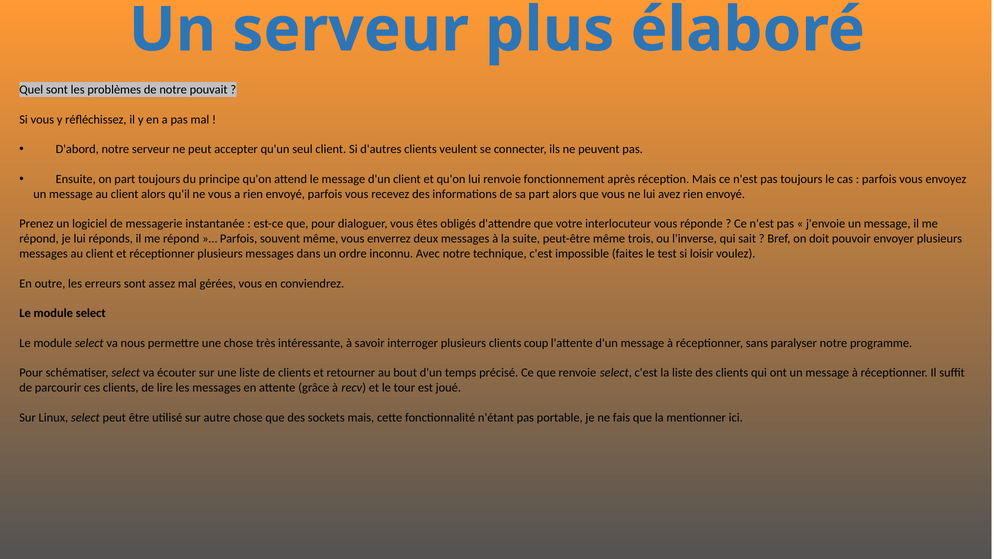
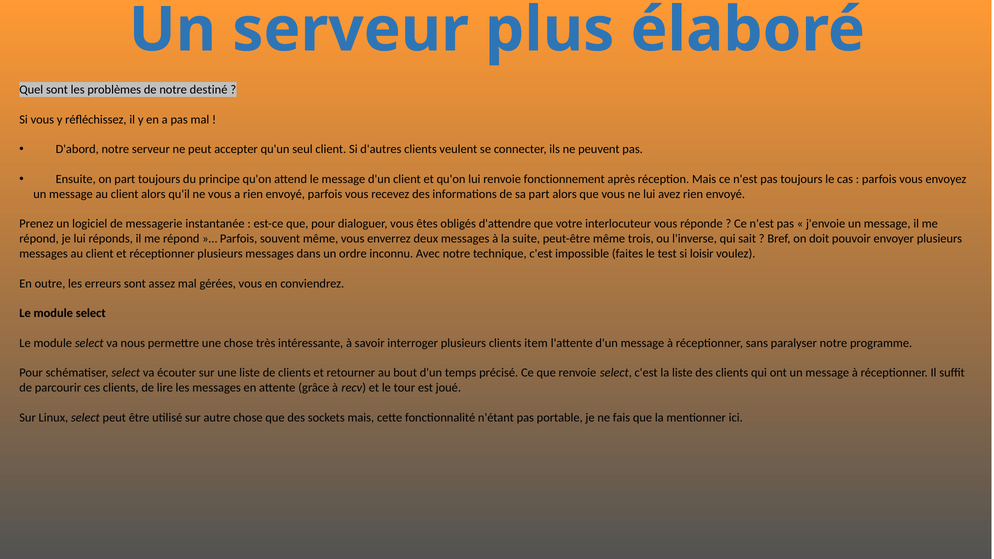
pouvait: pouvait -> destiné
coup: coup -> item
